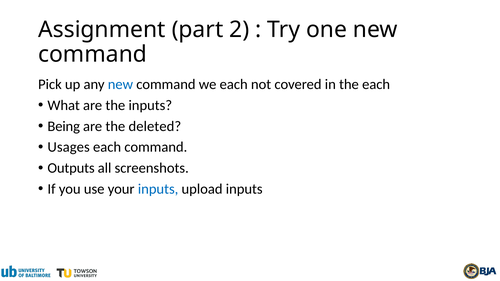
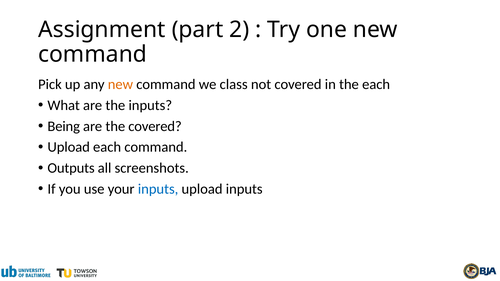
new at (120, 85) colour: blue -> orange
we each: each -> class
the deleted: deleted -> covered
Usages at (69, 147): Usages -> Upload
